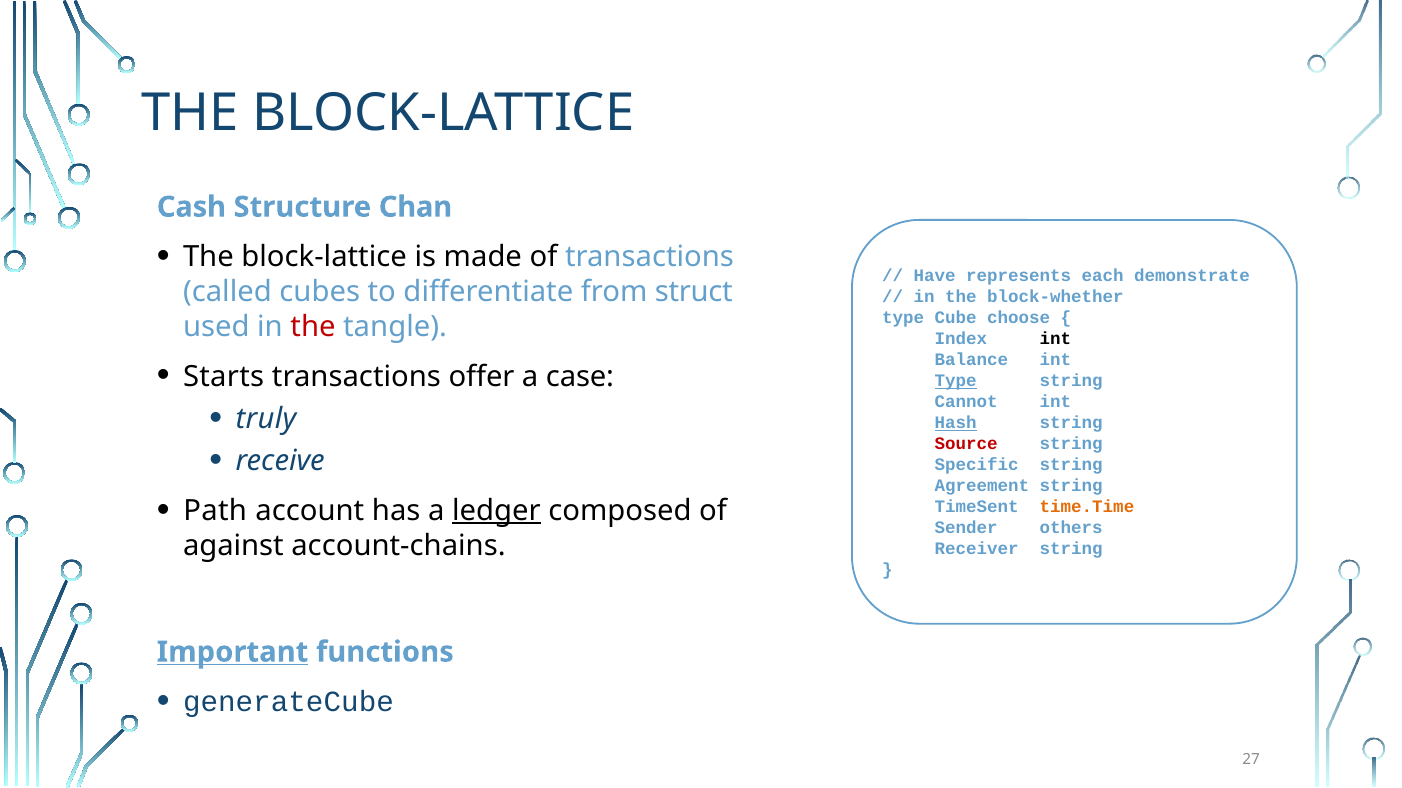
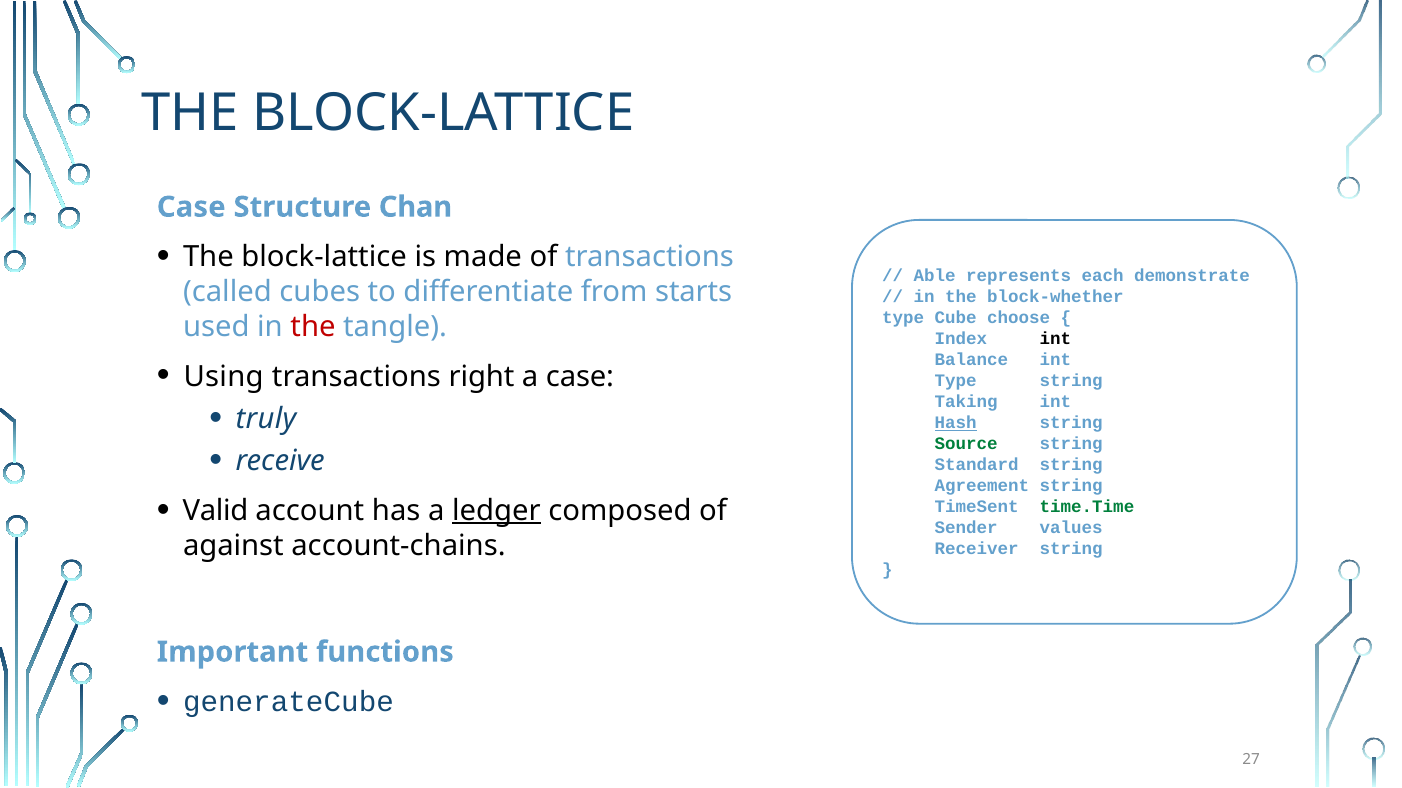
Cash at (191, 207): Cash -> Case
Have: Have -> Able
struct: struct -> starts
Starts: Starts -> Using
offer: offer -> right
Type at (956, 381) underline: present -> none
Cannot: Cannot -> Taking
Source colour: red -> green
Specific: Specific -> Standard
Path: Path -> Valid
time.Time colour: orange -> green
others: others -> values
Important underline: present -> none
